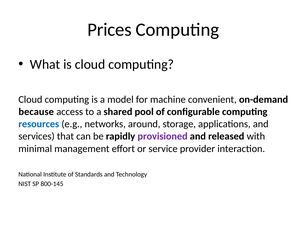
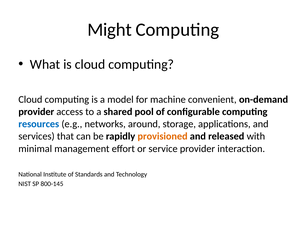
Prices: Prices -> Might
because at (36, 112): because -> provider
provisioned colour: purple -> orange
